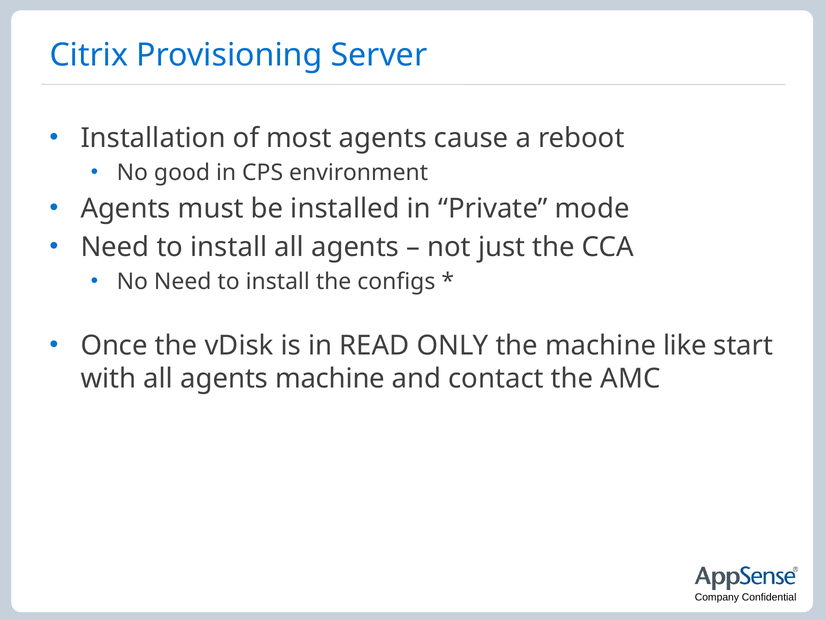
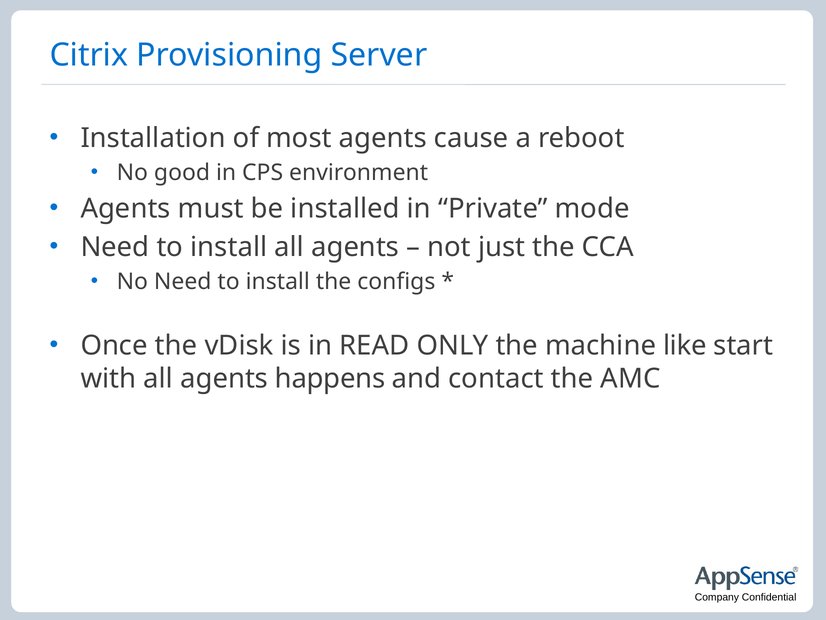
agents machine: machine -> happens
